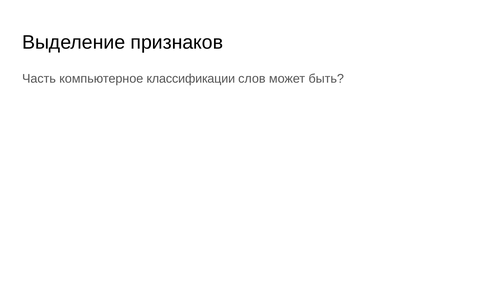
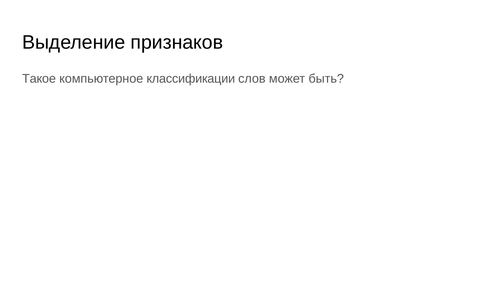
Часть: Часть -> Такое
